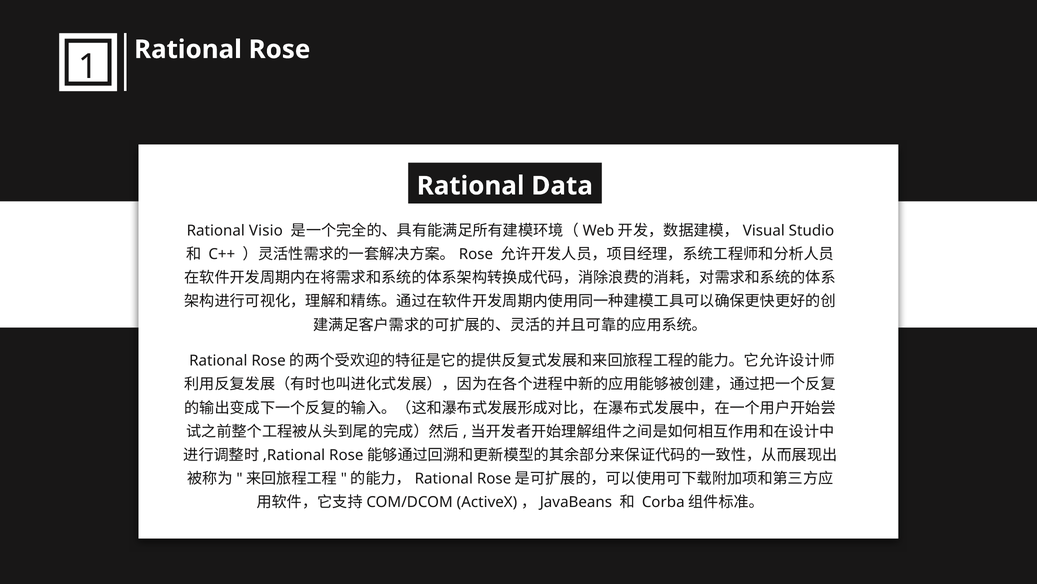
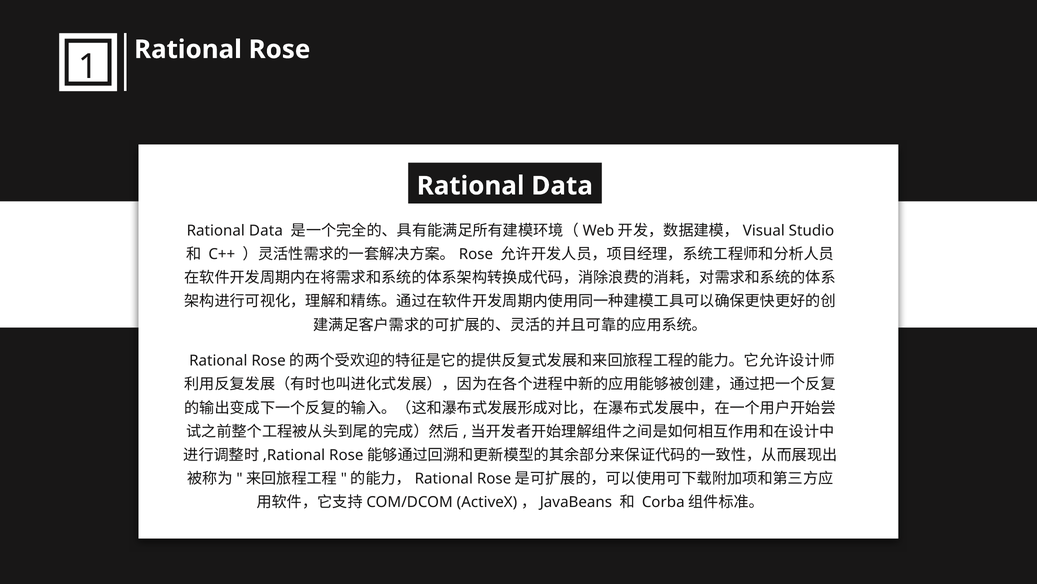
Visio at (266, 230): Visio -> Data
